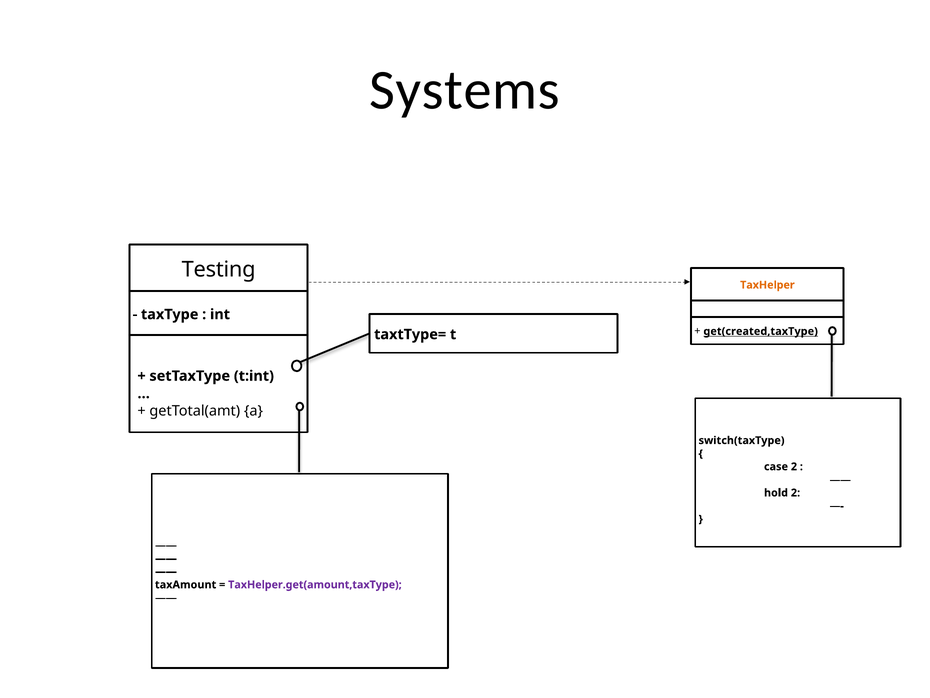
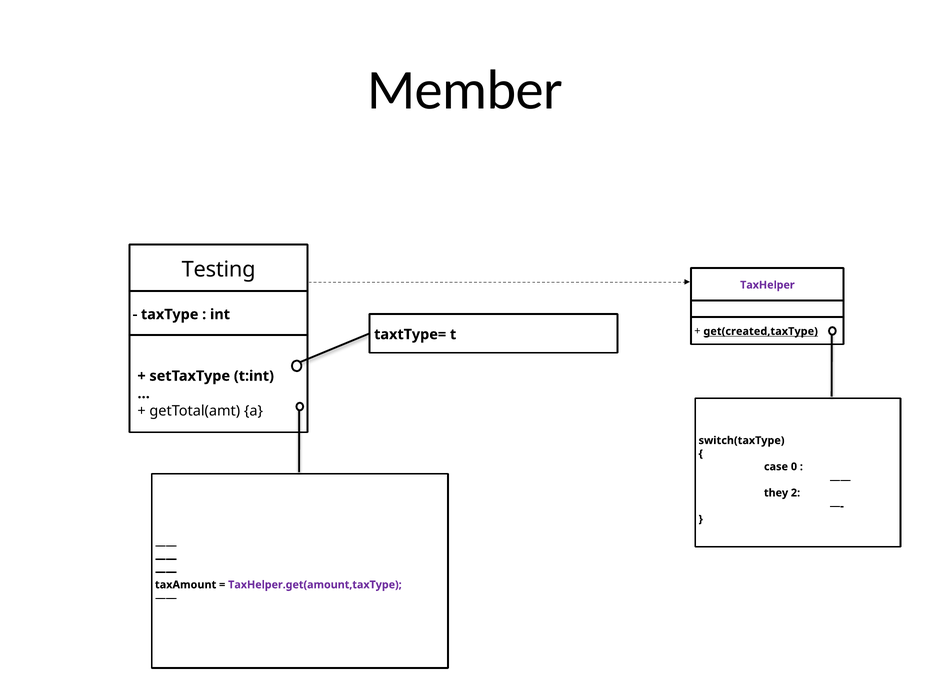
Systems: Systems -> Member
TaxHelper colour: orange -> purple
case 2: 2 -> 0
hold: hold -> they
